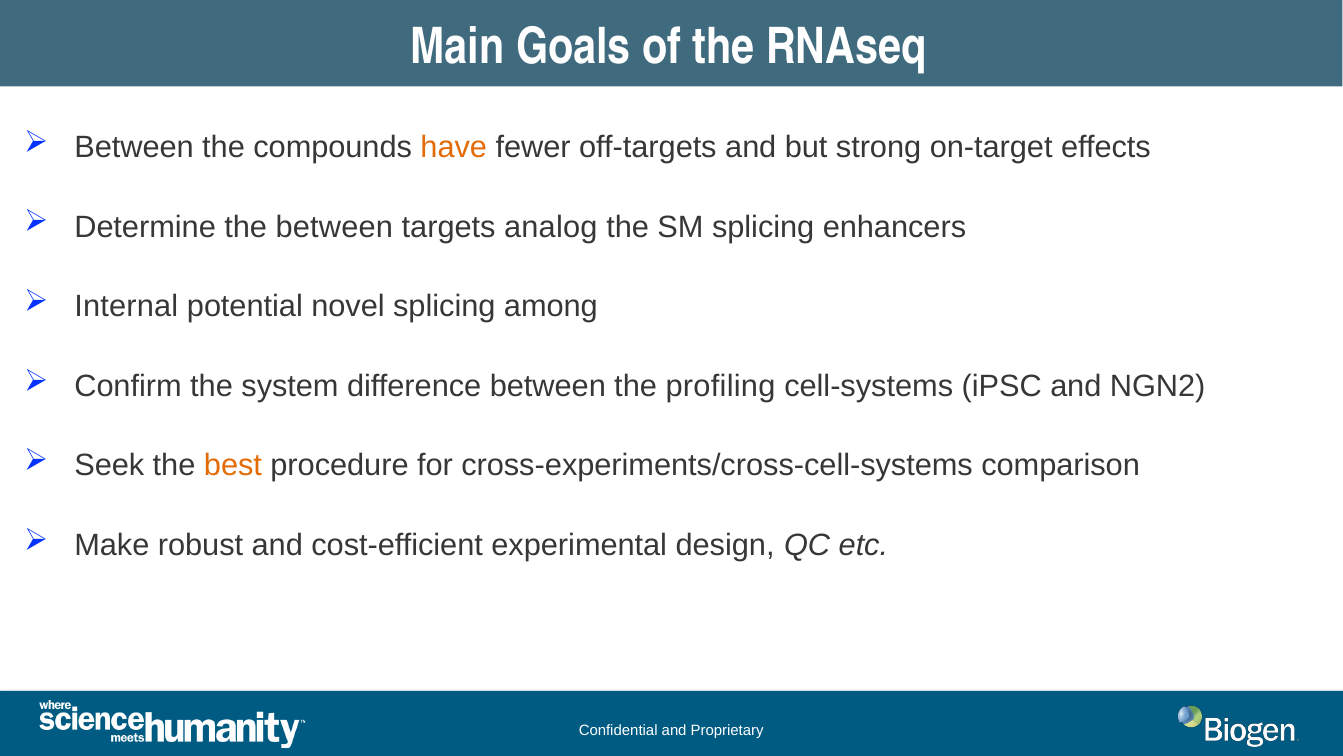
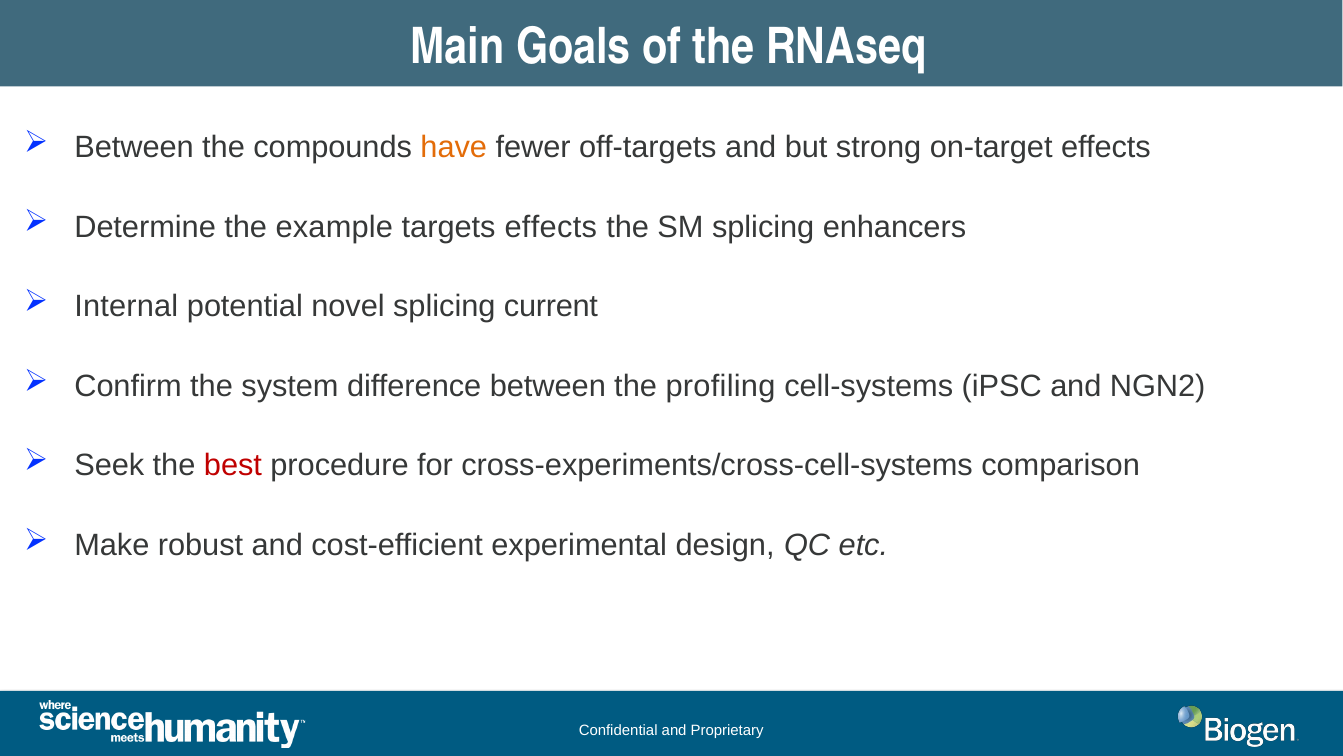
the between: between -> example
targets analog: analog -> effects
among: among -> current
best colour: orange -> red
